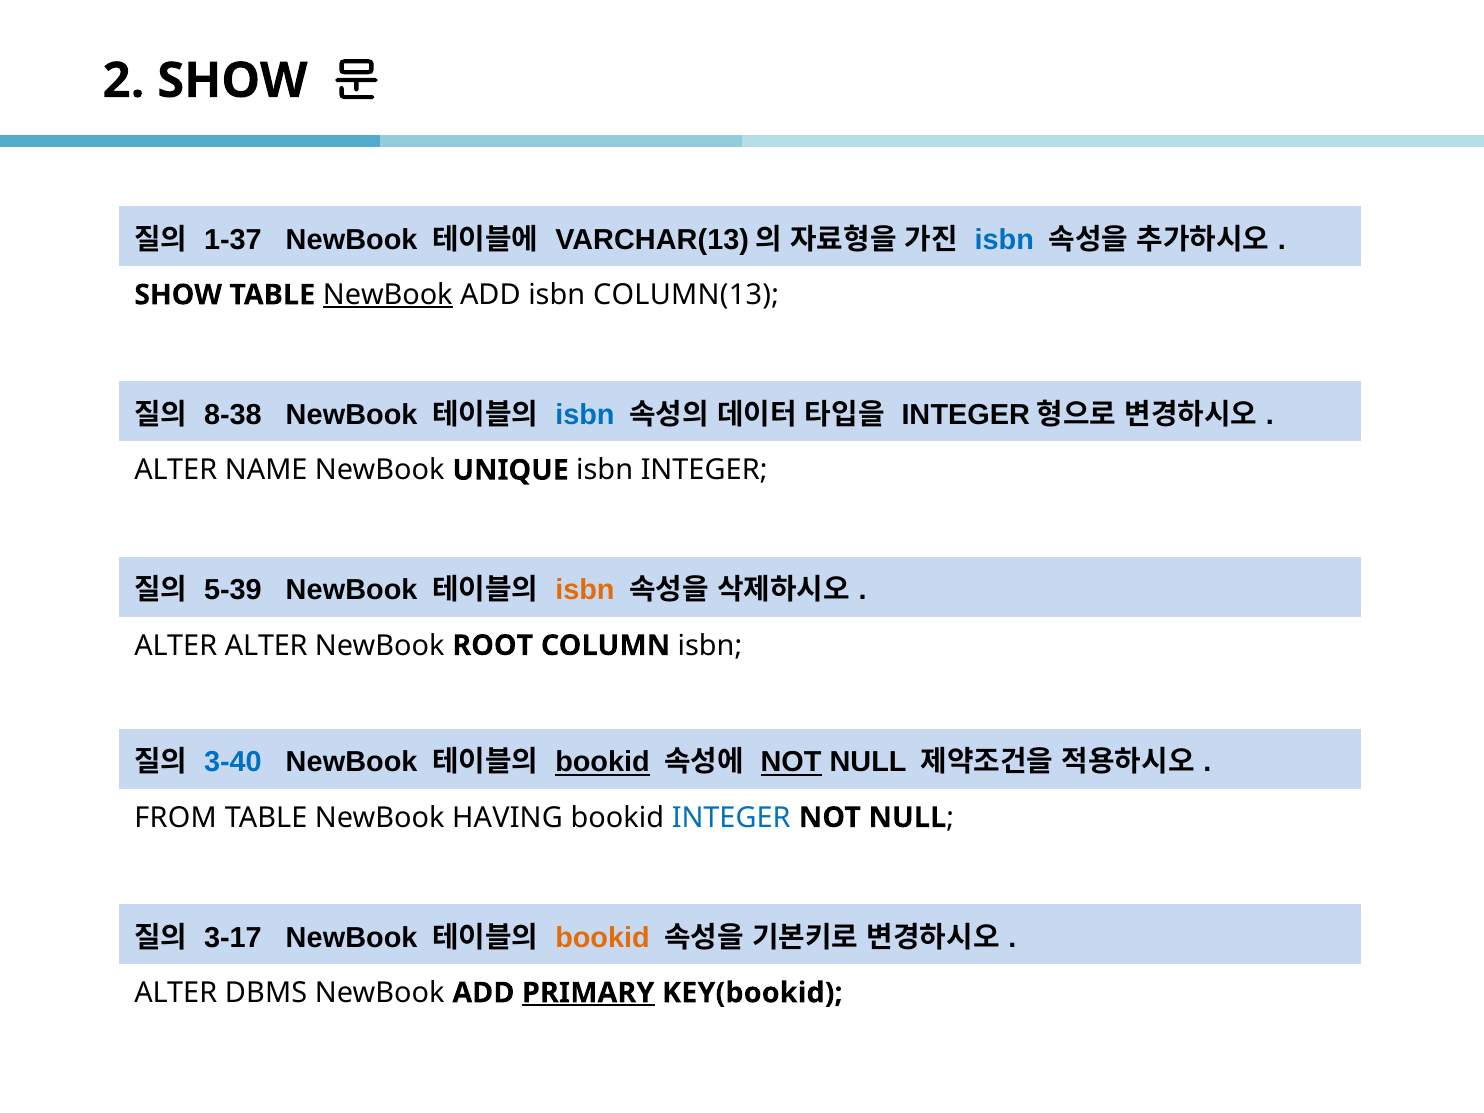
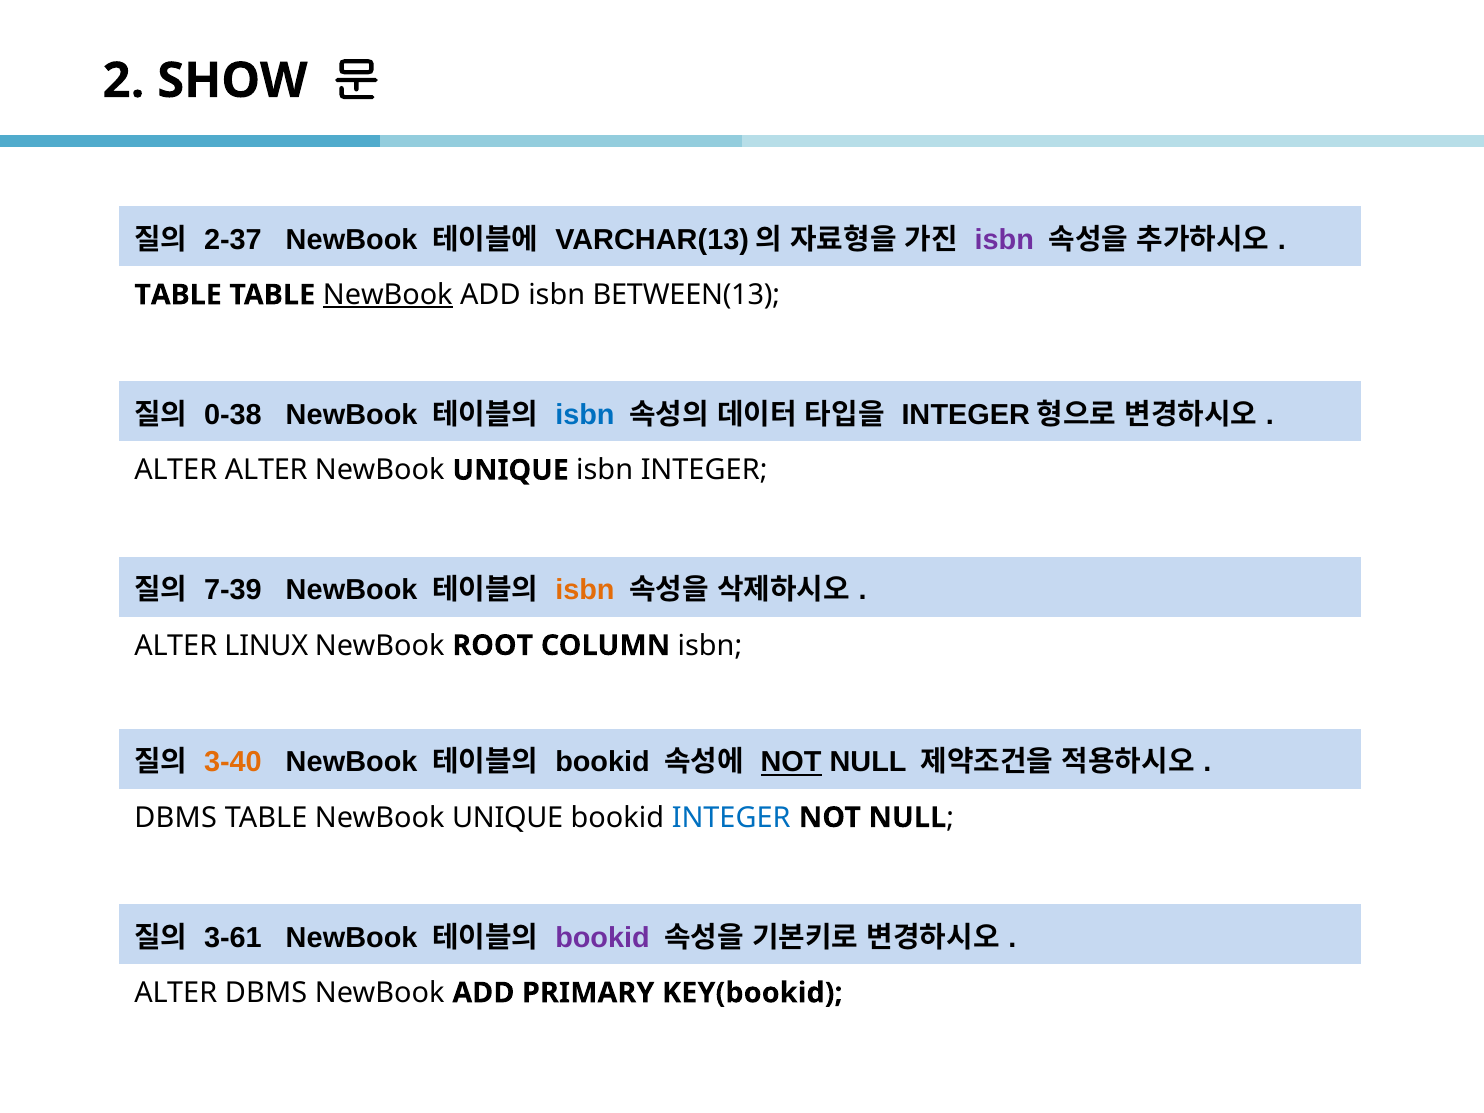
1-37: 1-37 -> 2-37
isbn at (1004, 240) colour: blue -> purple
SHOW at (178, 295): SHOW -> TABLE
COLUMN(13: COLUMN(13 -> BETWEEN(13
8-38: 8-38 -> 0-38
ALTER NAME: NAME -> ALTER
5-39: 5-39 -> 7-39
ALTER ALTER: ALTER -> LINUX
3-40 colour: blue -> orange
bookid at (603, 762) underline: present -> none
FROM at (176, 818): FROM -> DBMS
TABLE NewBook HAVING: HAVING -> UNIQUE
3-17: 3-17 -> 3-61
bookid at (603, 938) colour: orange -> purple
PRIMARY underline: present -> none
